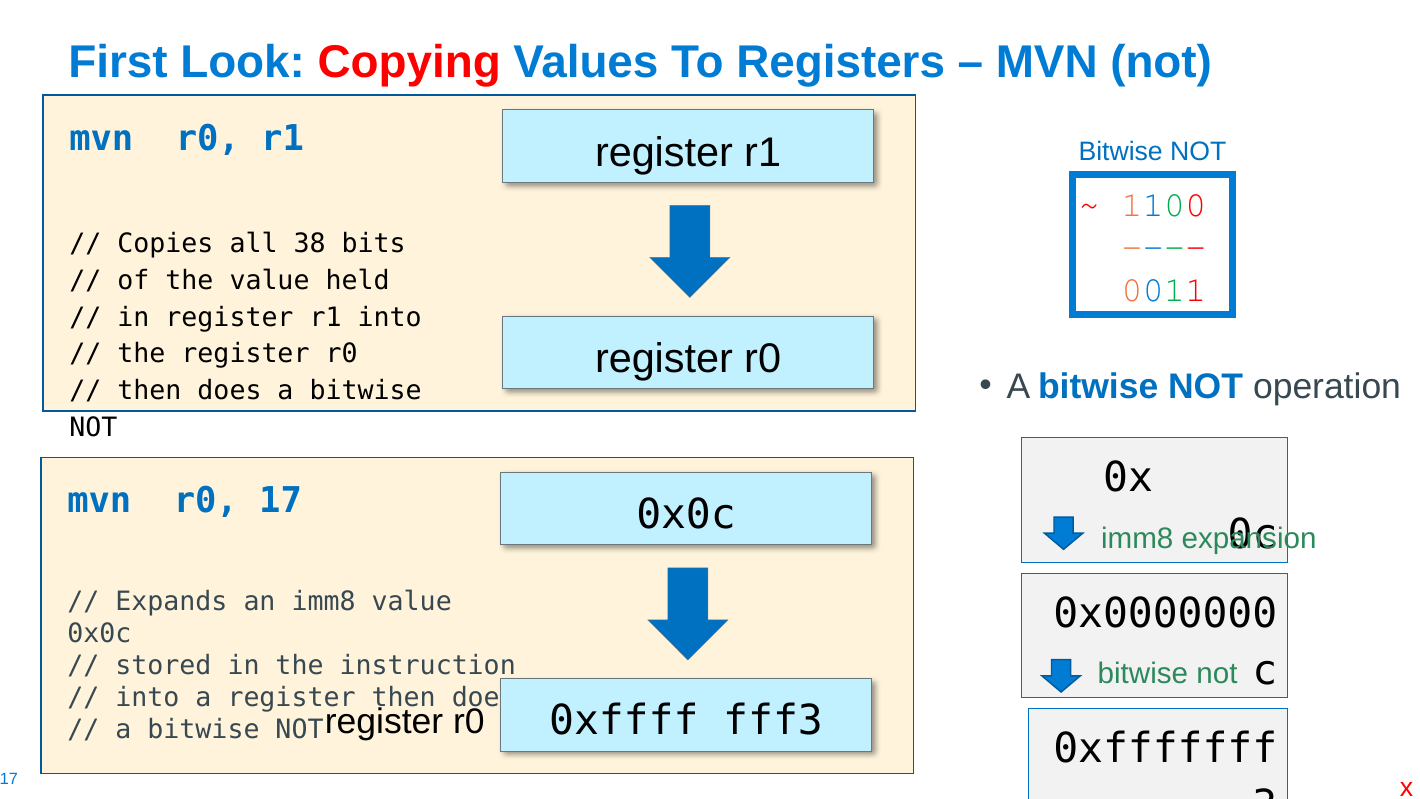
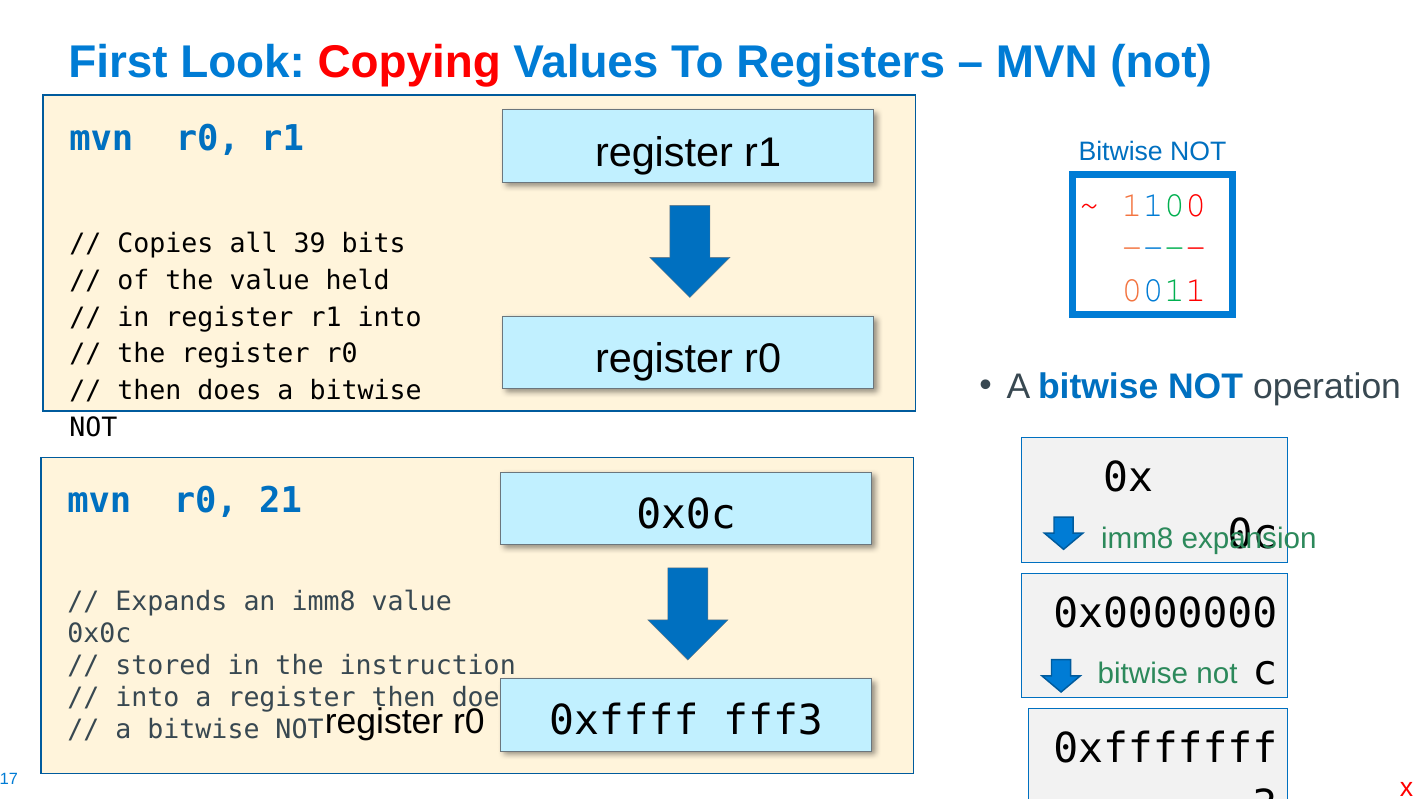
38: 38 -> 39
17: 17 -> 21
